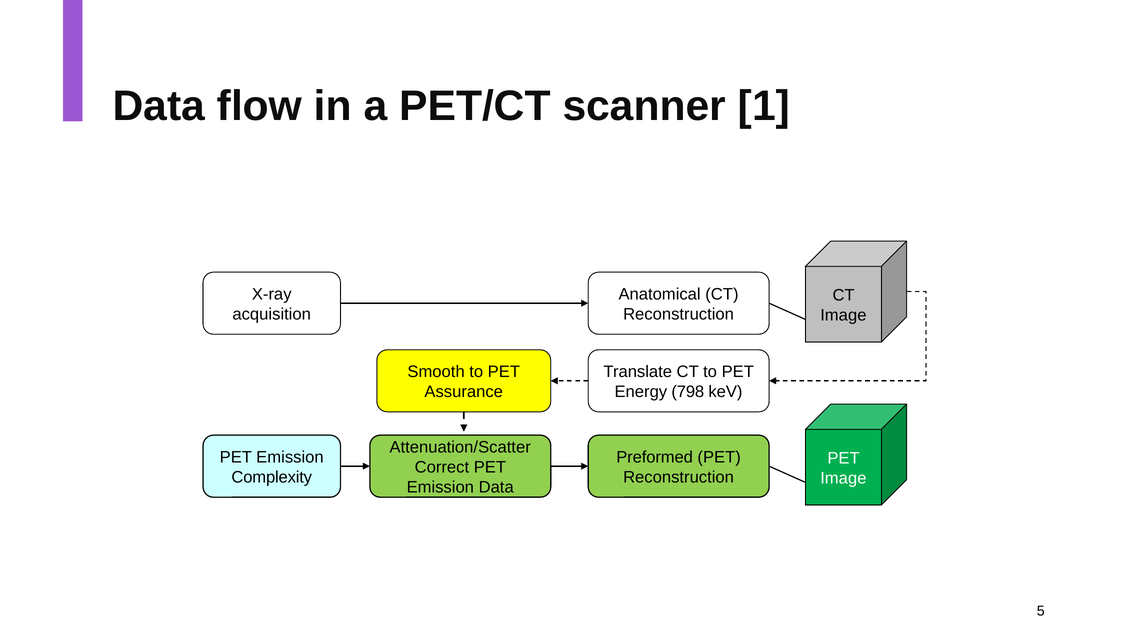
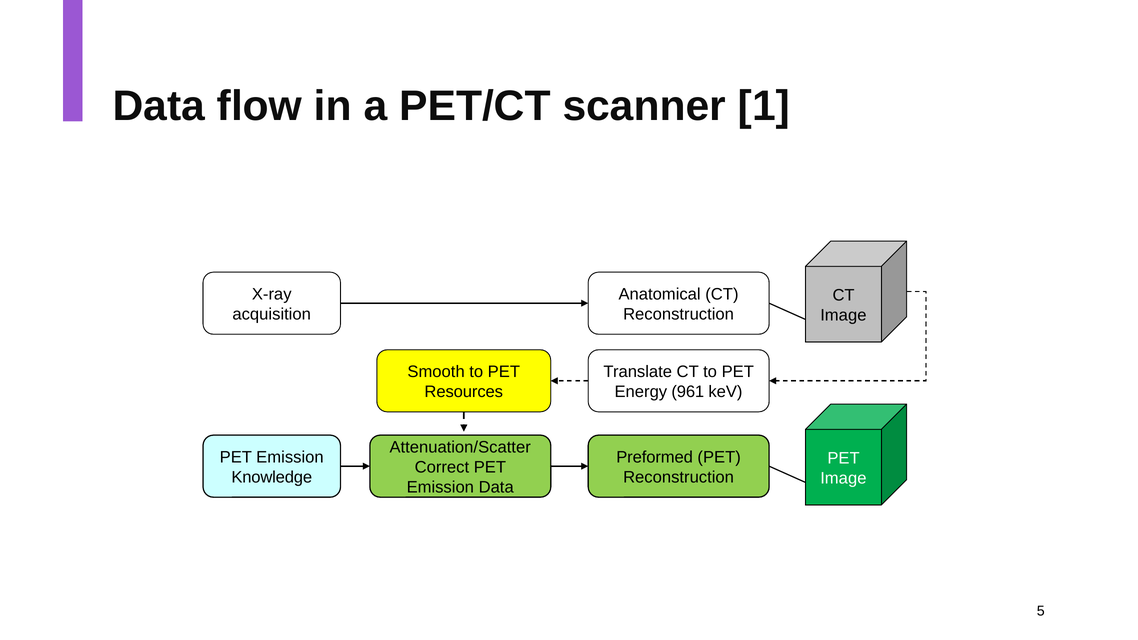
Assurance: Assurance -> Resources
798: 798 -> 961
Complexity: Complexity -> Knowledge
